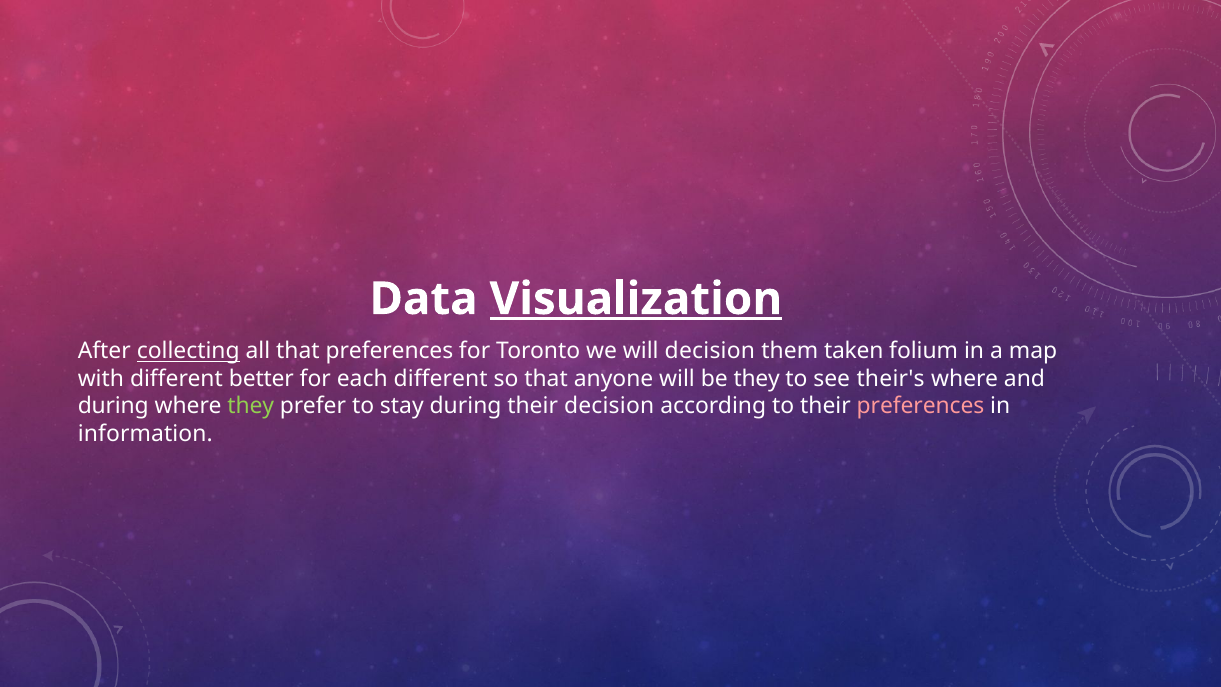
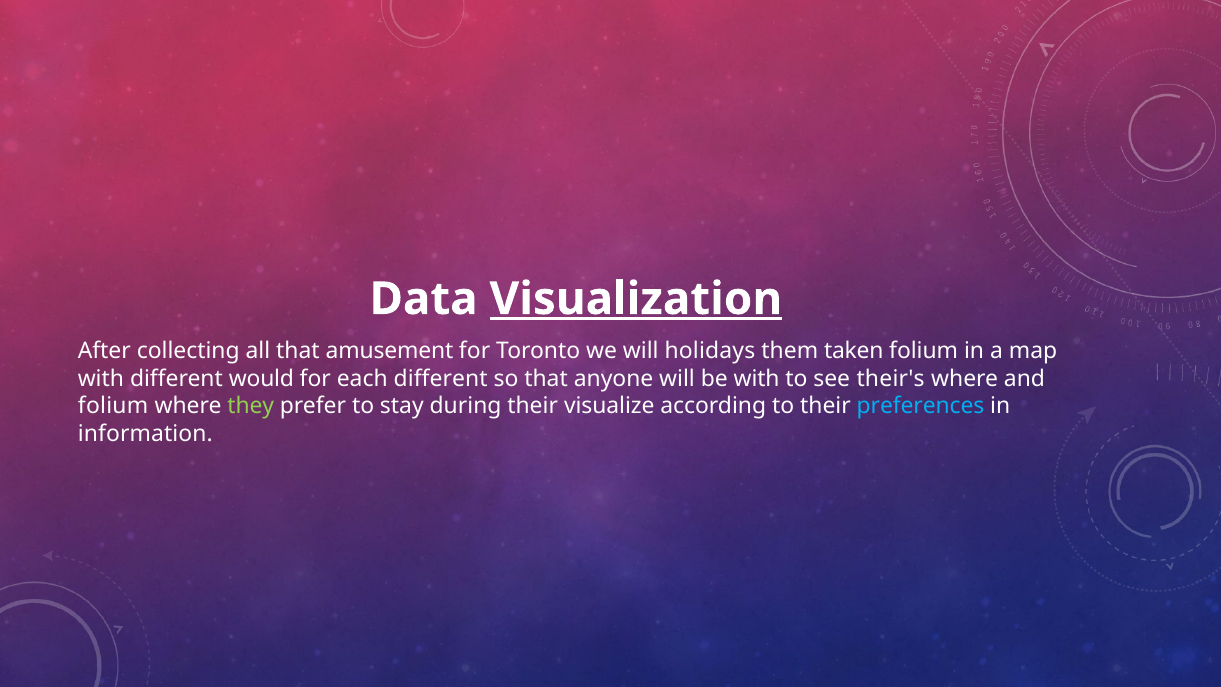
collecting underline: present -> none
that preferences: preferences -> amusement
will decision: decision -> holidays
better: better -> would
be they: they -> with
during at (113, 406): during -> folium
their decision: decision -> visualize
preferences at (921, 406) colour: pink -> light blue
